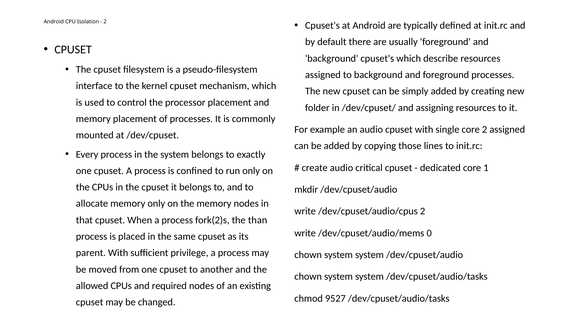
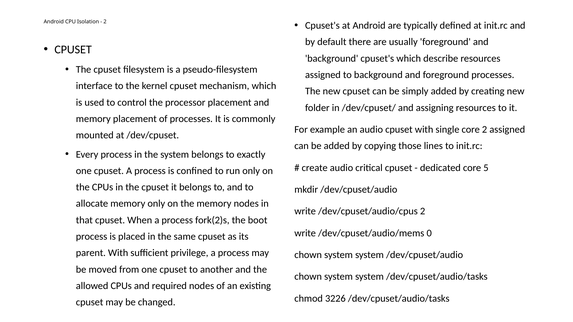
1: 1 -> 5
than: than -> boot
9527: 9527 -> 3226
